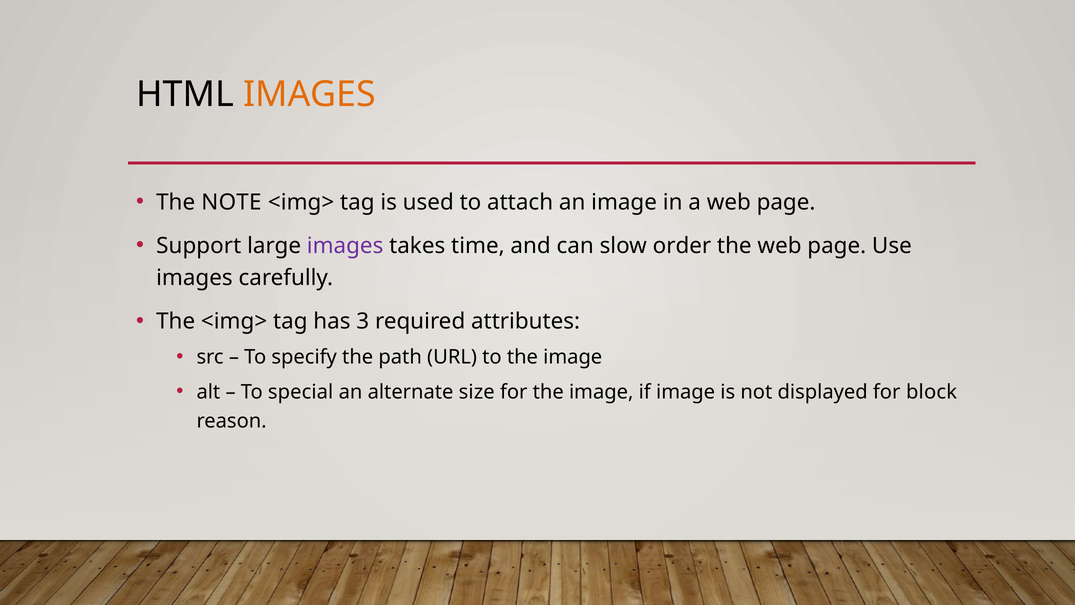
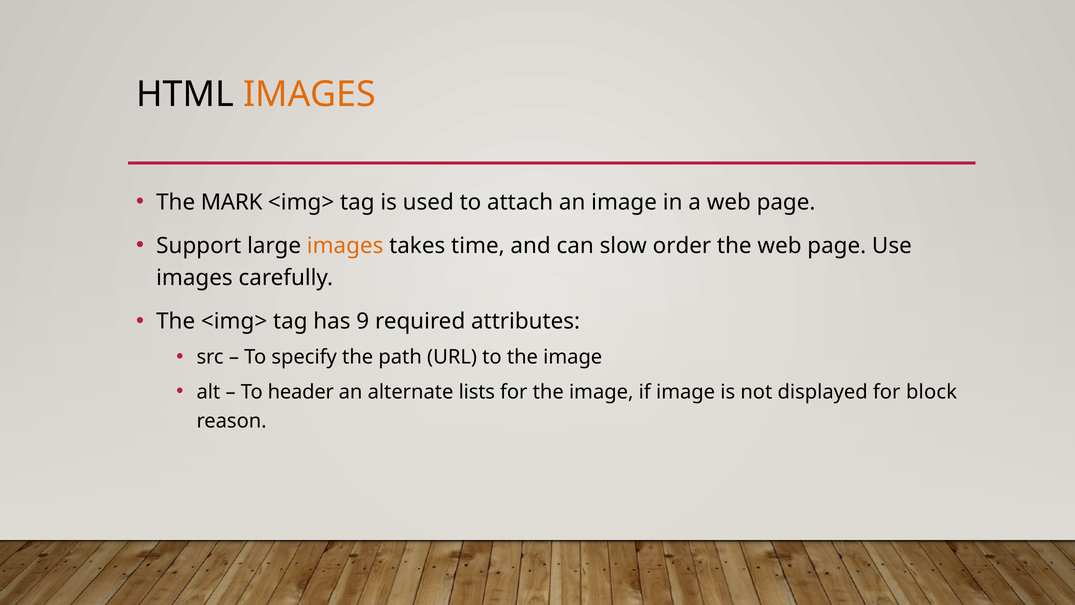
NOTE: NOTE -> MARK
images at (345, 246) colour: purple -> orange
3: 3 -> 9
special: special -> header
size: size -> lists
